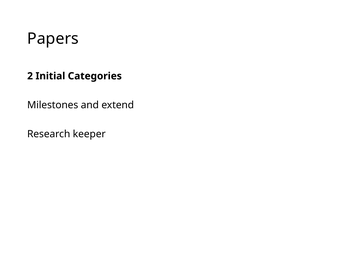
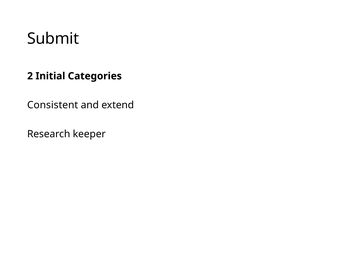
Papers: Papers -> Submit
Milestones: Milestones -> Consistent
